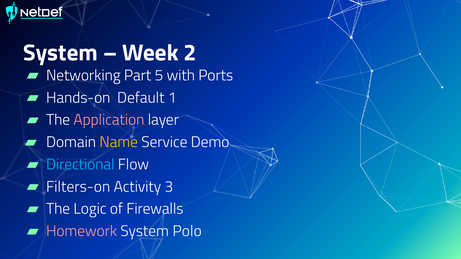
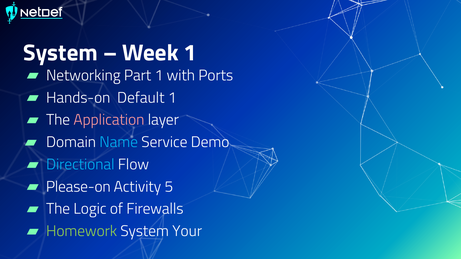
Week 2: 2 -> 1
Part 5: 5 -> 1
Name colour: yellow -> light blue
Filters-on: Filters-on -> Please-on
3: 3 -> 5
Homework colour: pink -> light green
Polo: Polo -> Your
